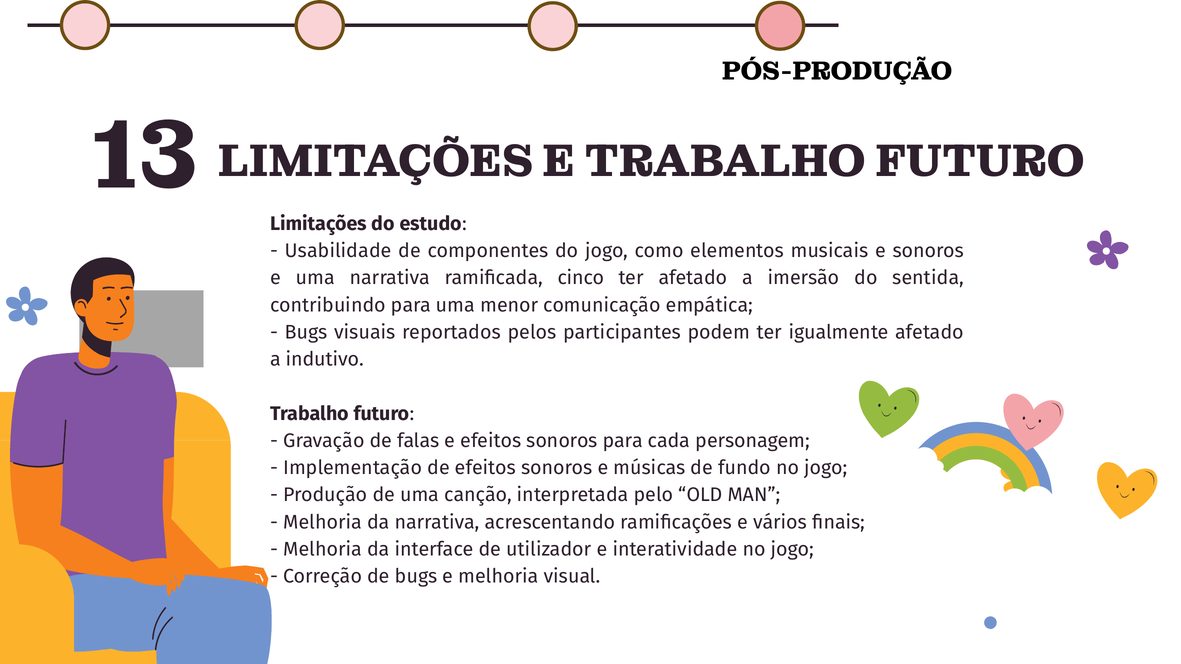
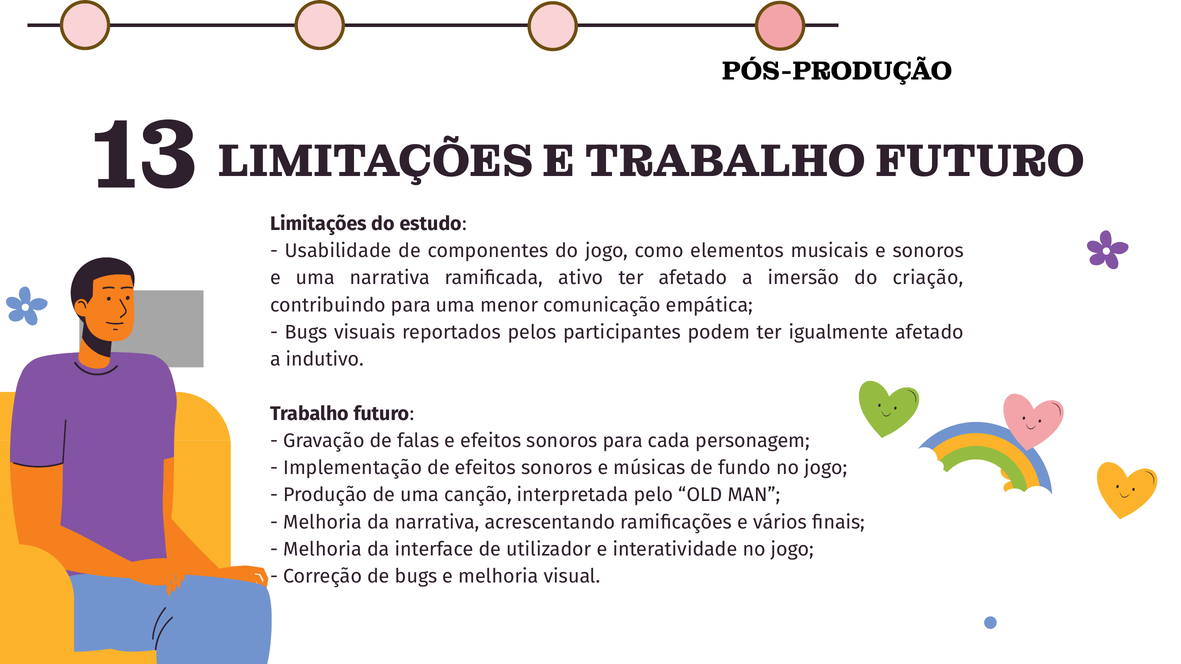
cinco: cinco -> ativo
sentida: sentida -> criação
